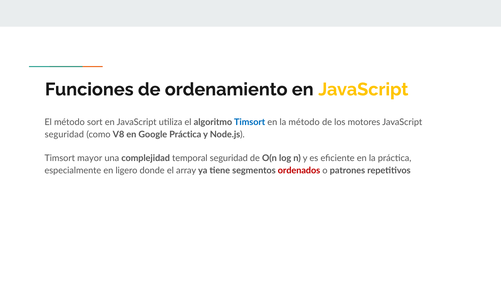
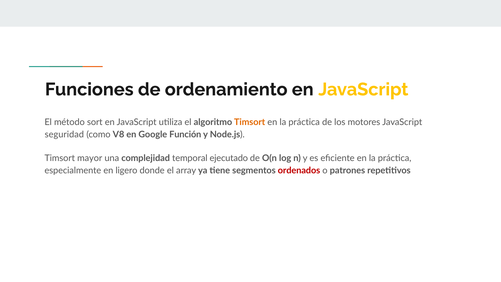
Timsort at (250, 122) colour: blue -> orange
método at (304, 122): método -> práctica
Google Práctica: Práctica -> Función
temporal seguridad: seguridad -> ejecutado
